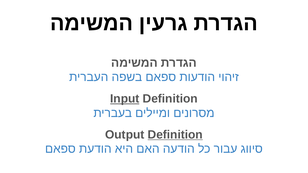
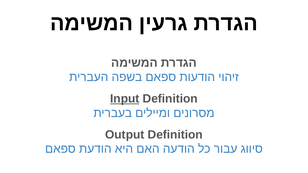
Definition at (175, 135) underline: present -> none
